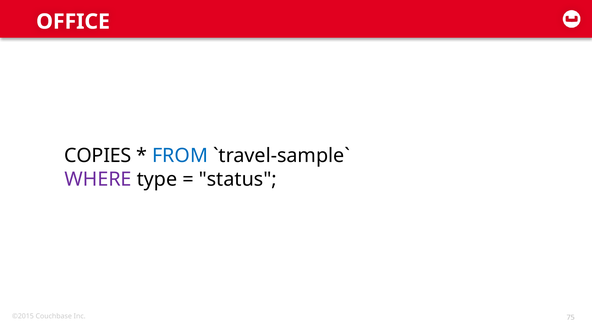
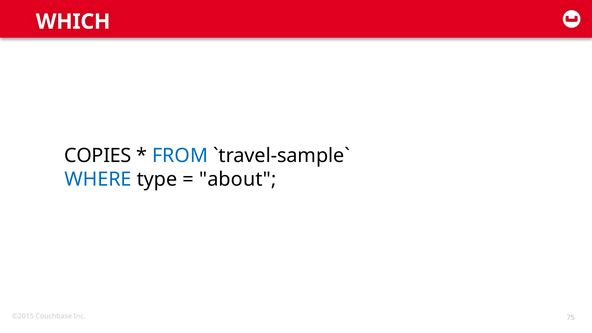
OFFICE: OFFICE -> WHICH
WHERE colour: purple -> blue
status: status -> about
